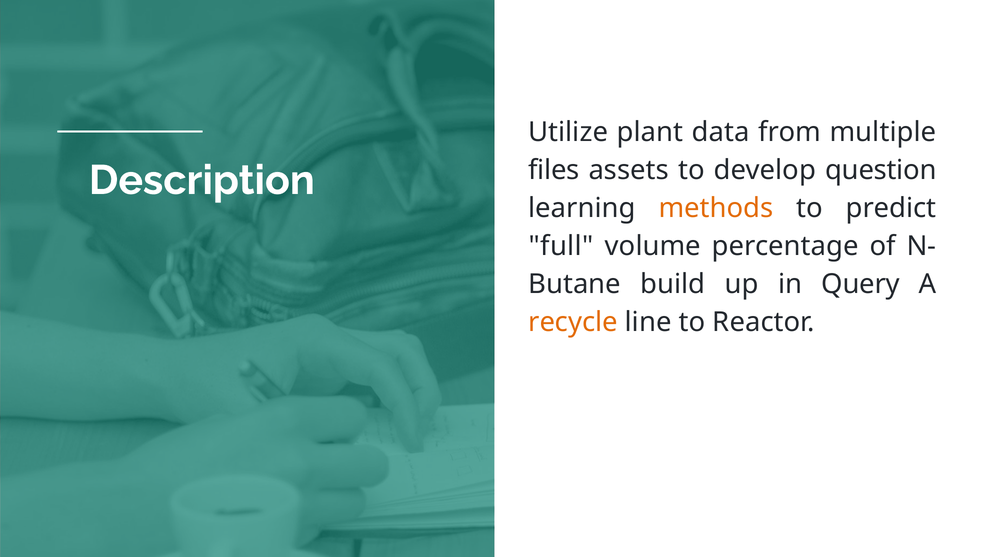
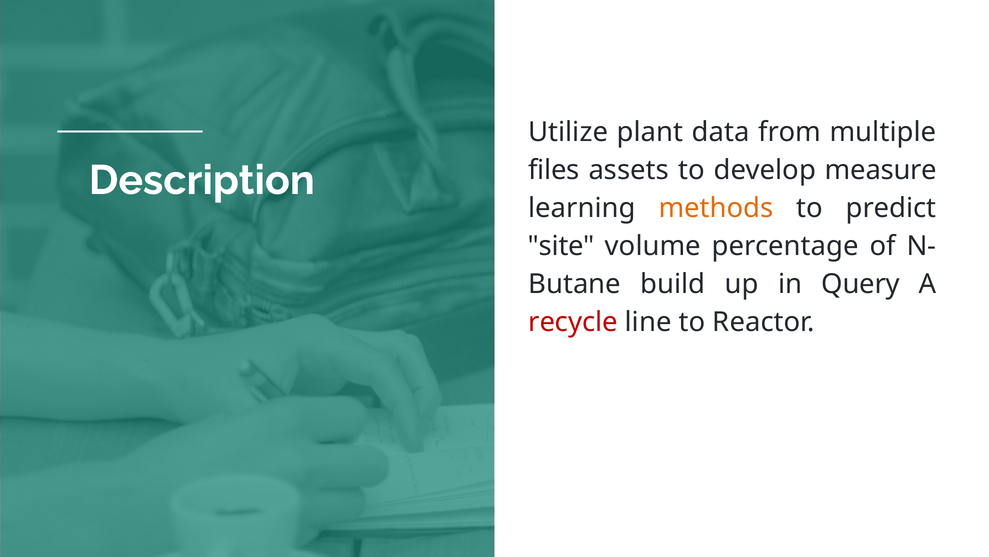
question: question -> measure
full: full -> site
recycle colour: orange -> red
